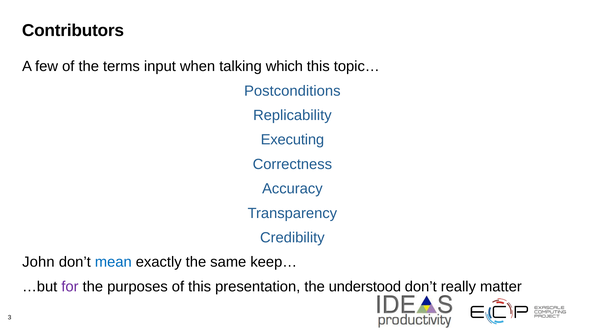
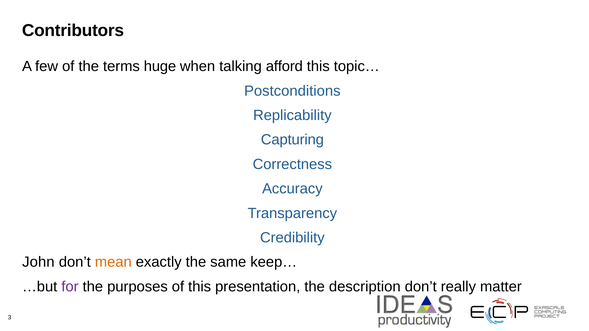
input: input -> huge
which: which -> afford
Executing: Executing -> Capturing
mean colour: blue -> orange
understood: understood -> description
